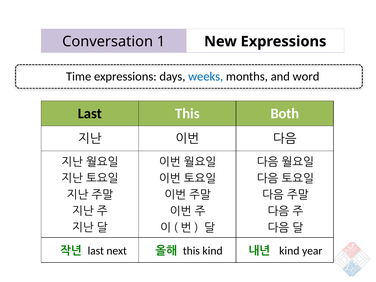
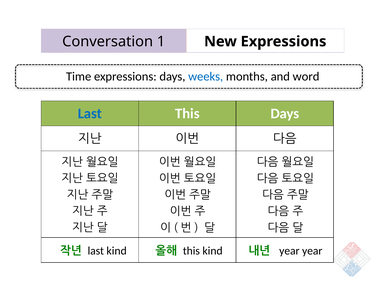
Last at (90, 114) colour: black -> blue
This Both: Both -> Days
last next: next -> kind
kind at (289, 251): kind -> year
